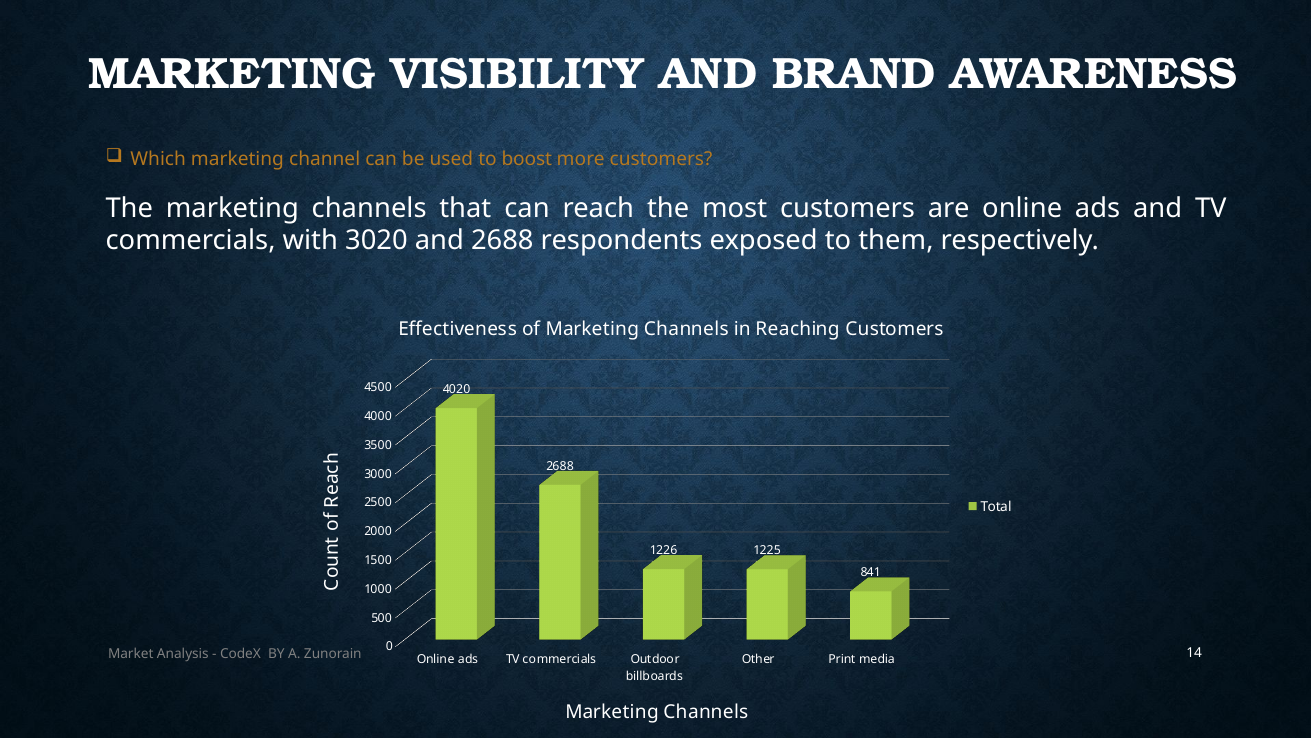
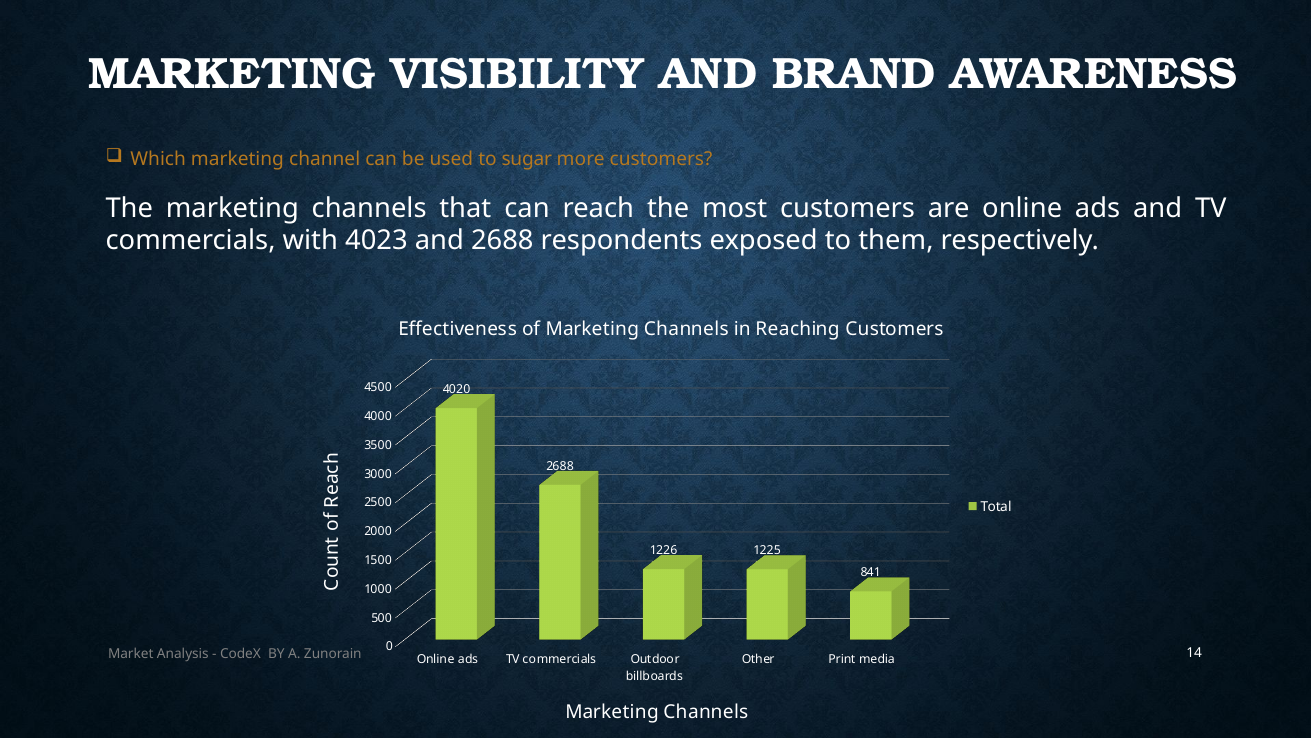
boost: boost -> sugar
3020: 3020 -> 4023
